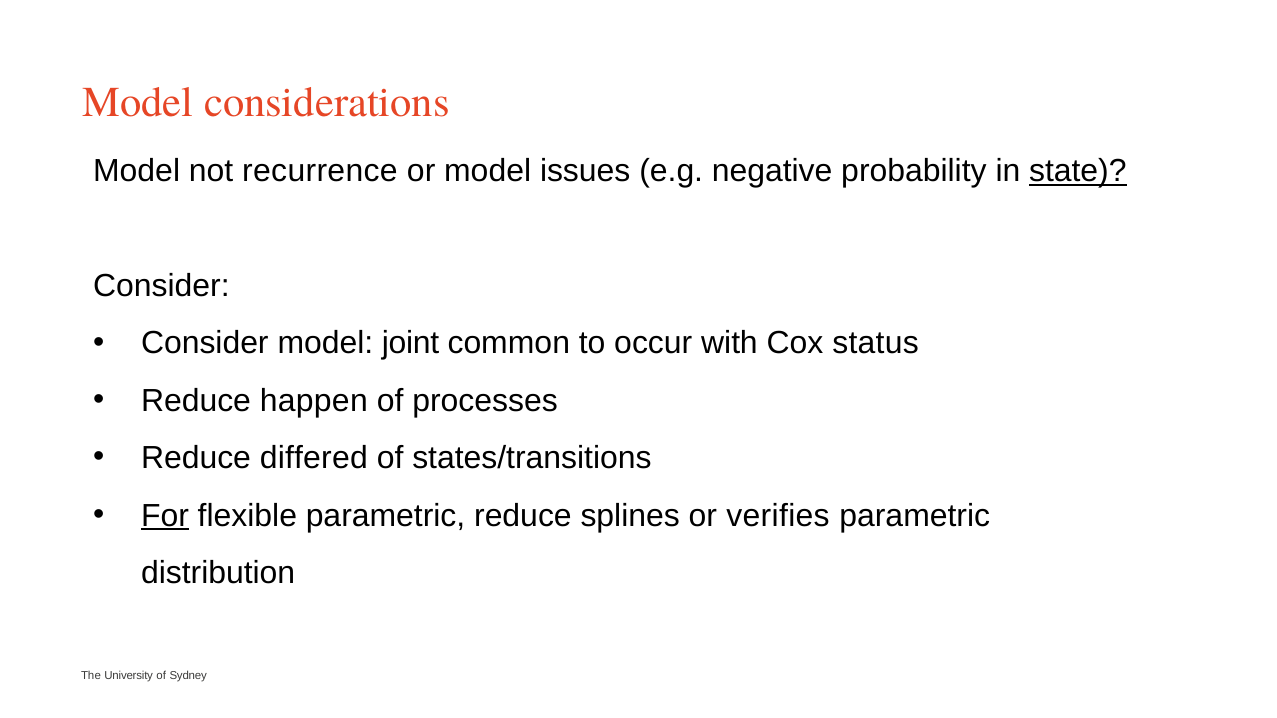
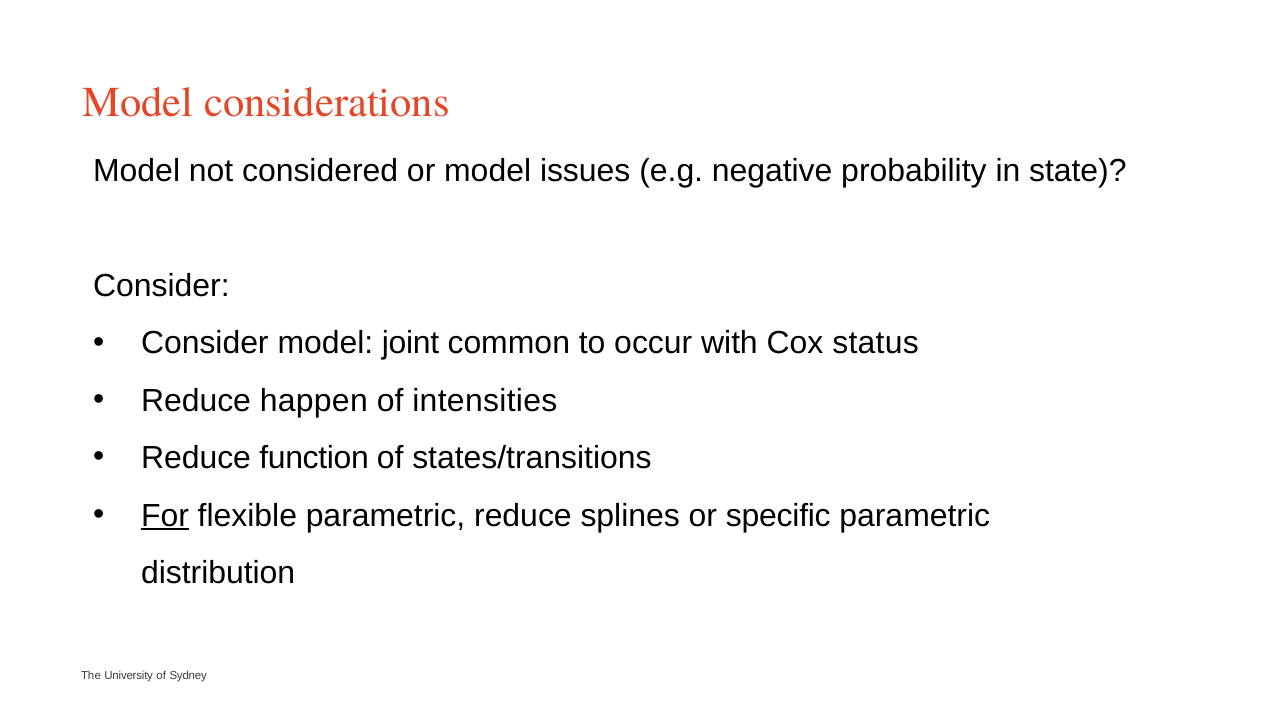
recurrence: recurrence -> considered
state underline: present -> none
processes: processes -> intensities
differed: differed -> function
verifies: verifies -> specific
